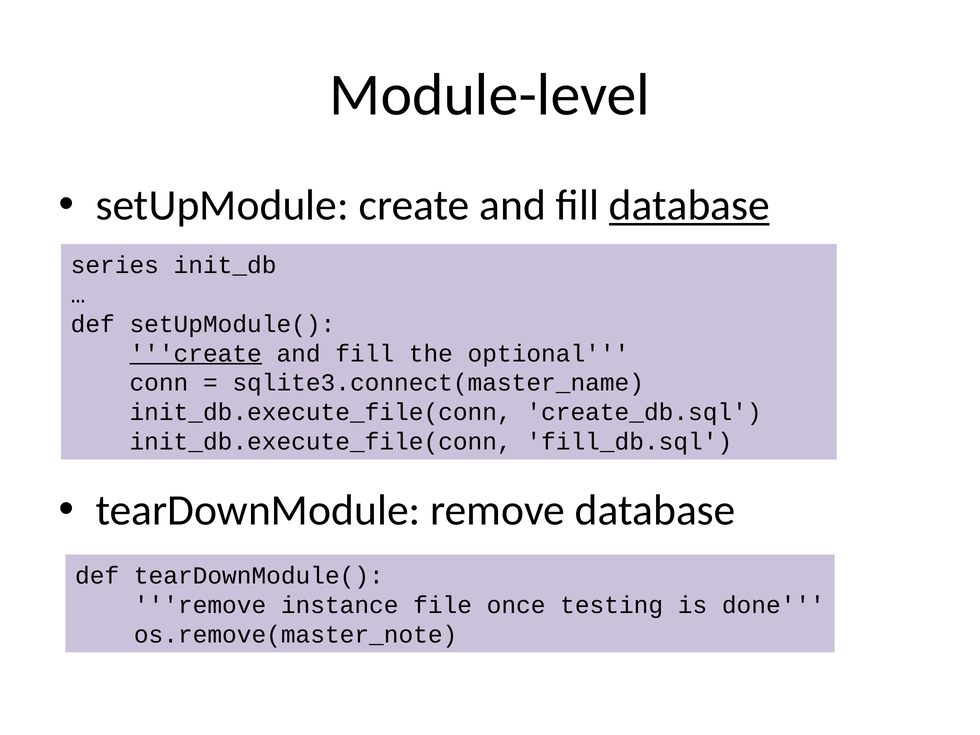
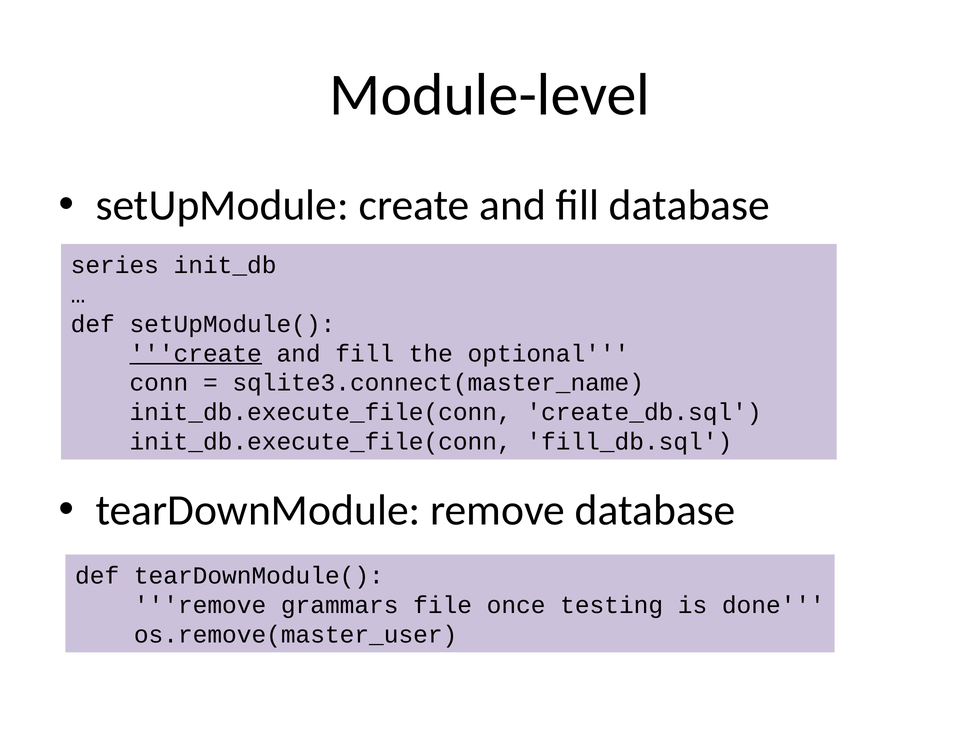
database at (689, 206) underline: present -> none
instance: instance -> grammars
os.remove(master_note: os.remove(master_note -> os.remove(master_user
